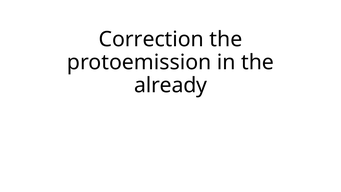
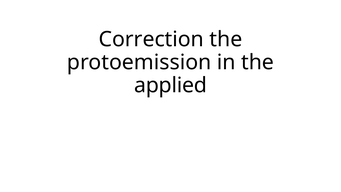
already: already -> applied
